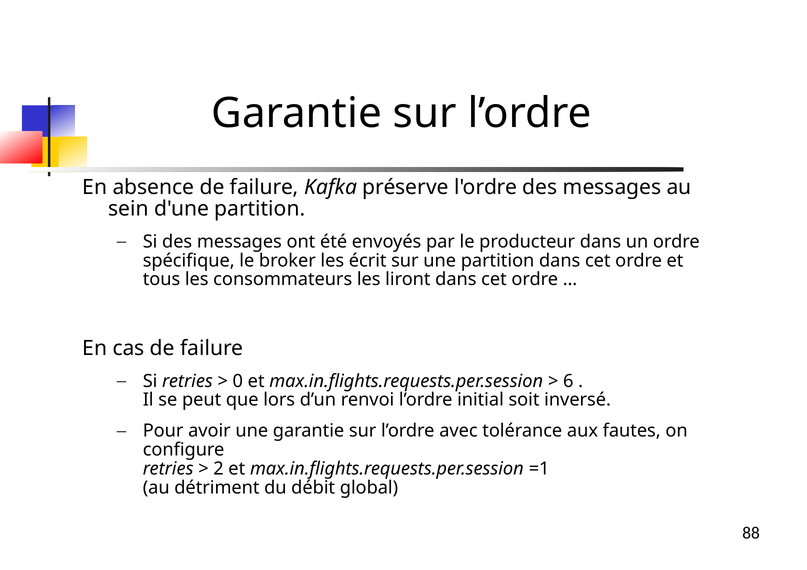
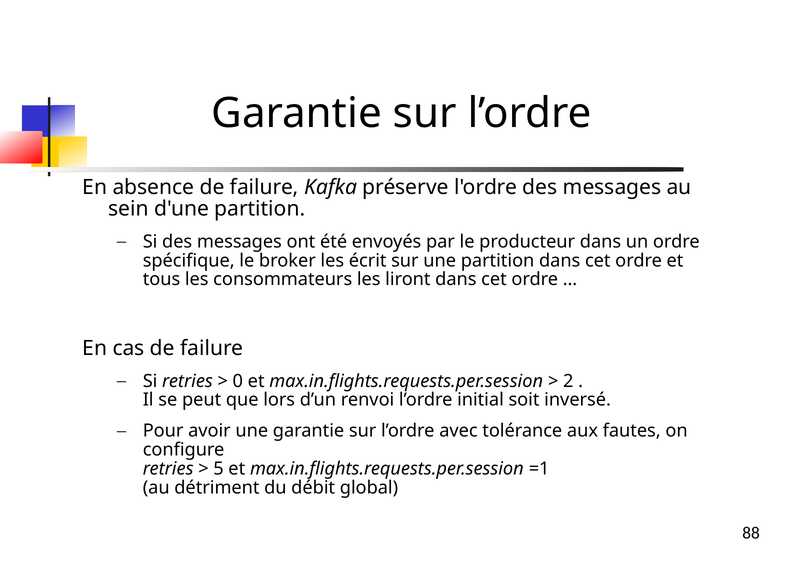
6: 6 -> 2
2: 2 -> 5
